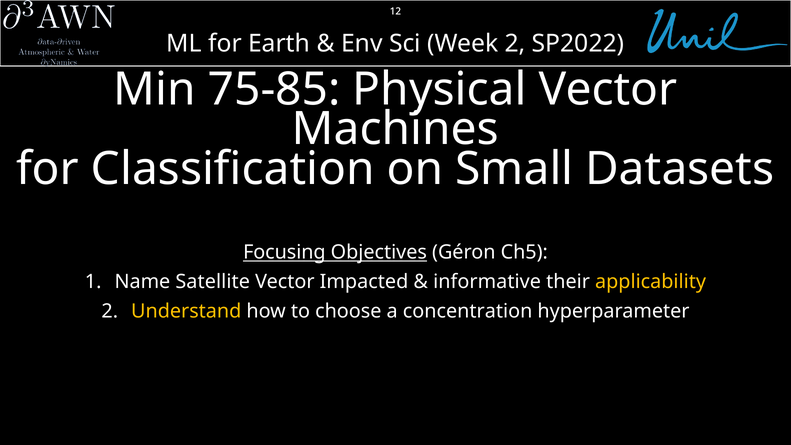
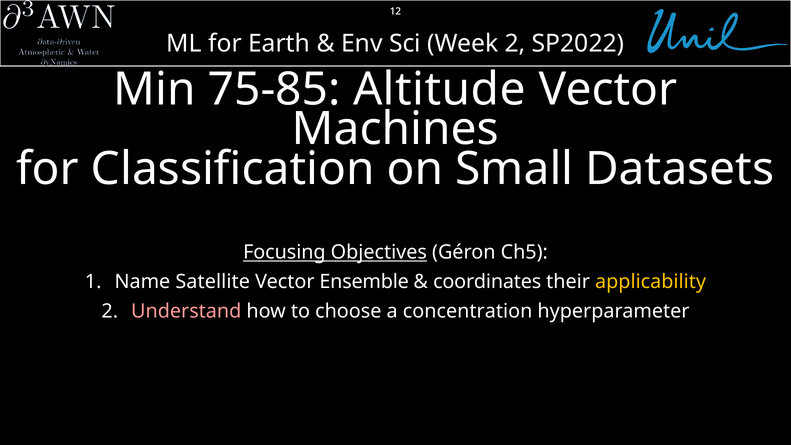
Physical: Physical -> Altitude
Impacted: Impacted -> Ensemble
informative: informative -> coordinates
Understand colour: yellow -> pink
